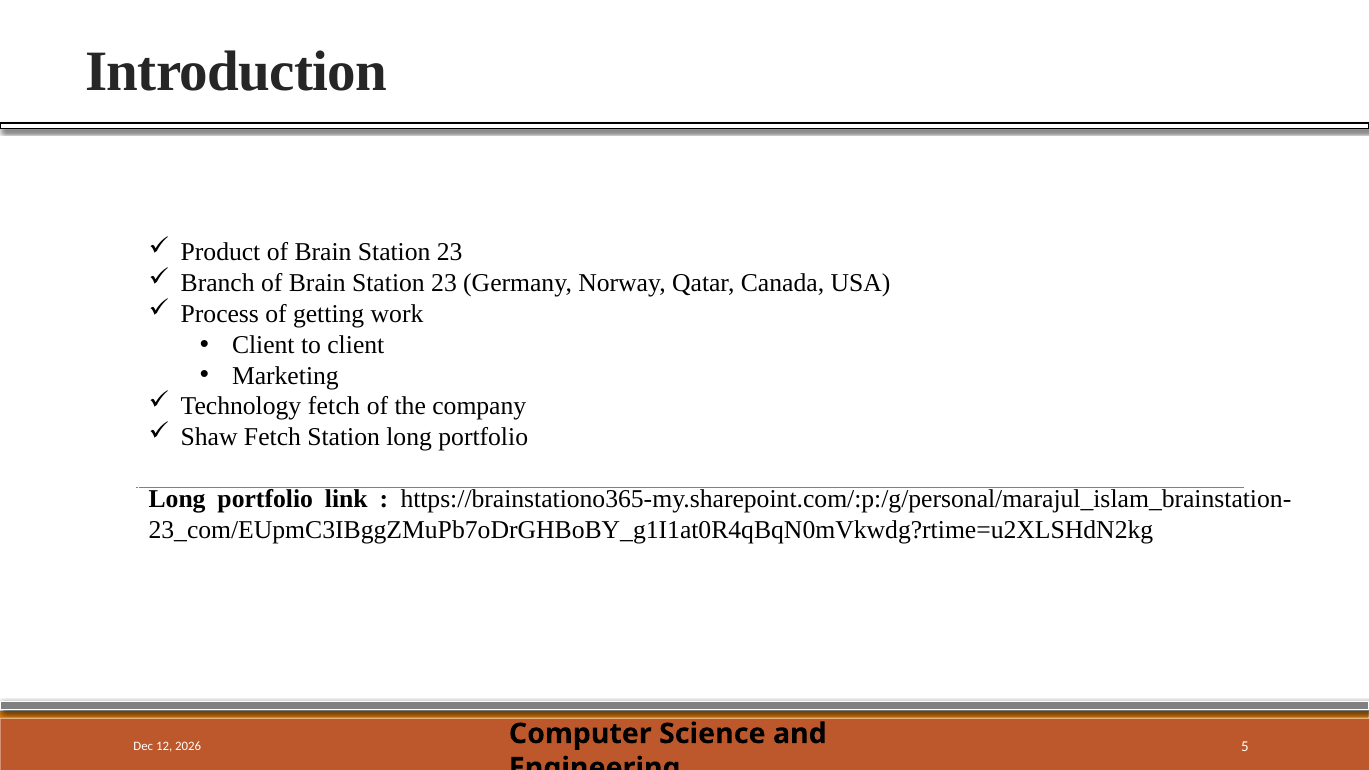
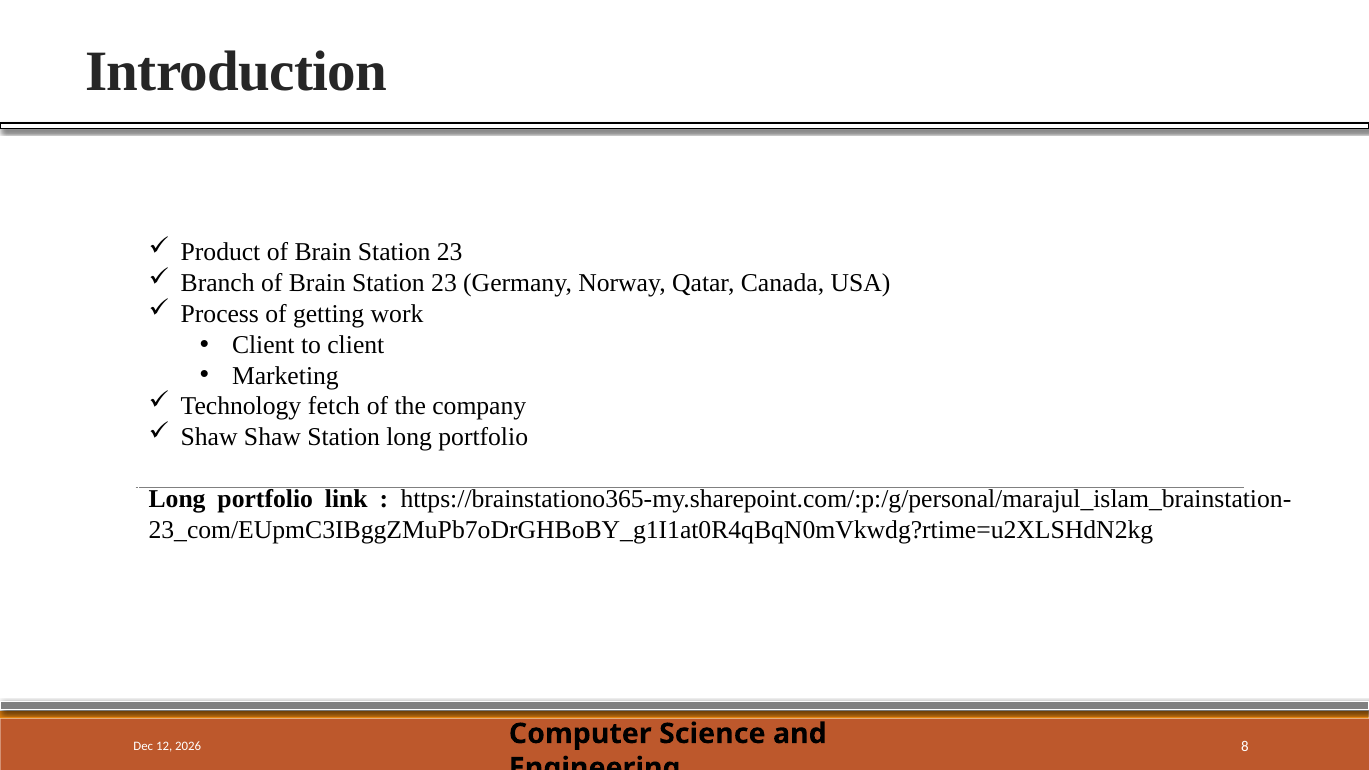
Shaw Fetch: Fetch -> Shaw
5: 5 -> 8
